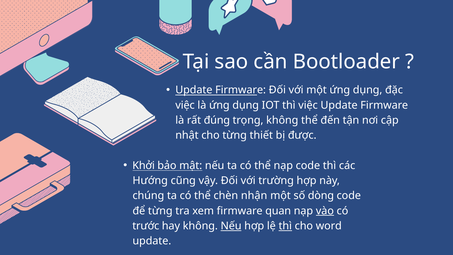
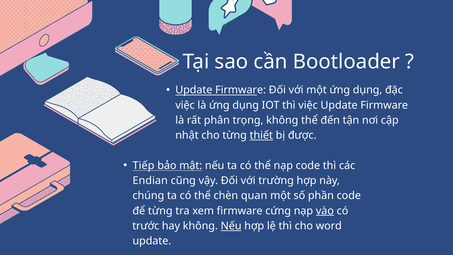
đúng: đúng -> phân
thiết underline: none -> present
Khởi: Khởi -> Tiếp
Hướng: Hướng -> Endian
nhận: nhận -> quan
dòng: dòng -> phần
quan: quan -> cứng
thì at (285, 226) underline: present -> none
